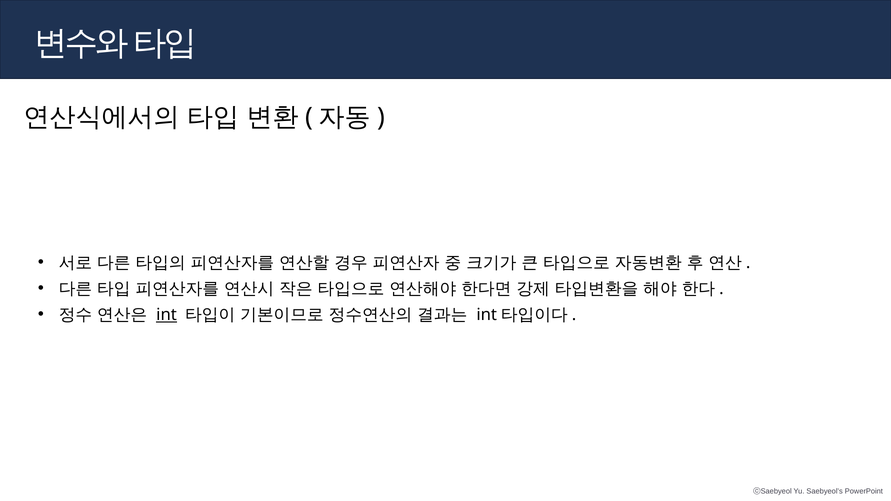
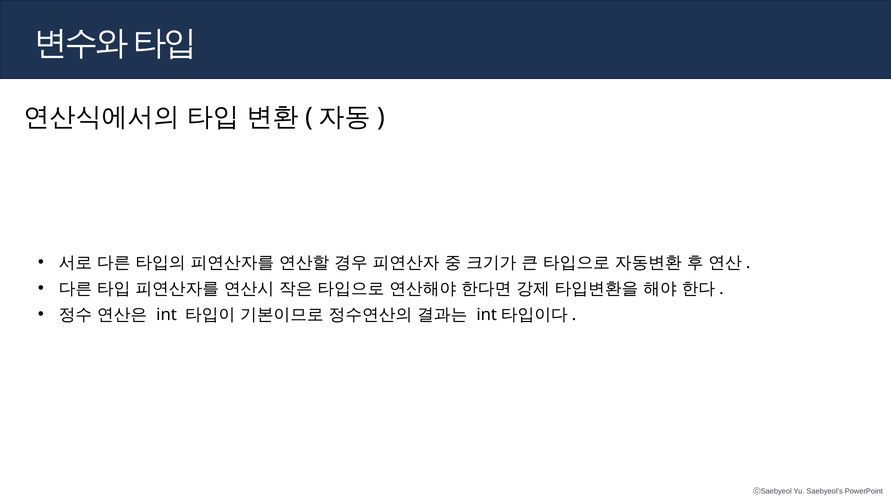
int underline: present -> none
